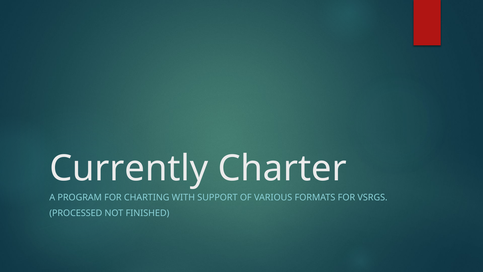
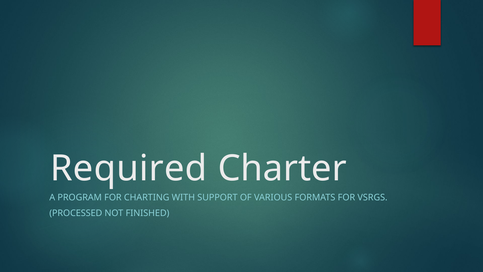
Currently: Currently -> Required
